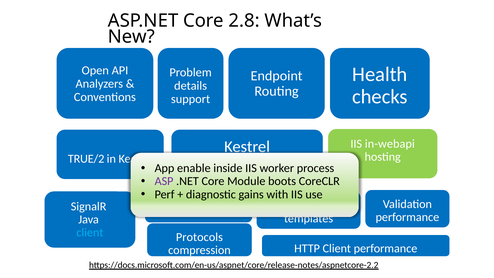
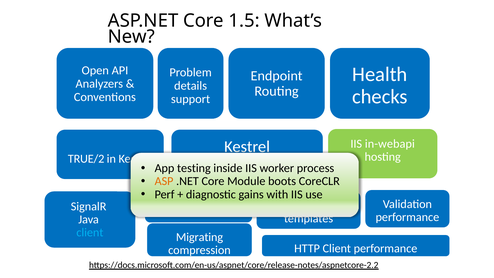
2.8: 2.8 -> 1.5
enable: enable -> testing
ASP colour: purple -> orange
Protocols: Protocols -> Migrating
